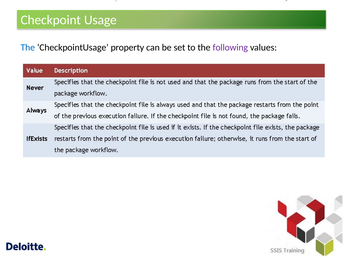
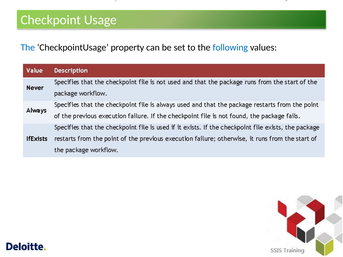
following colour: purple -> blue
